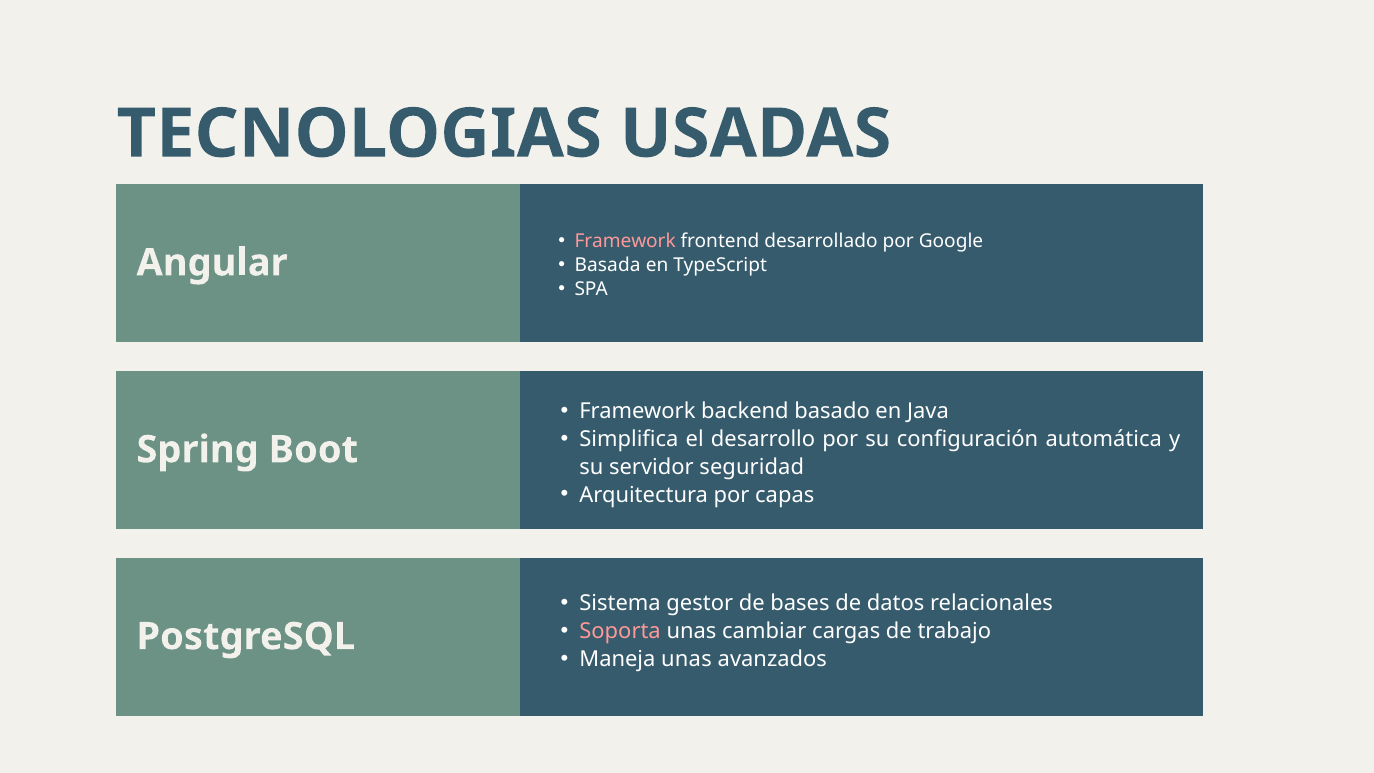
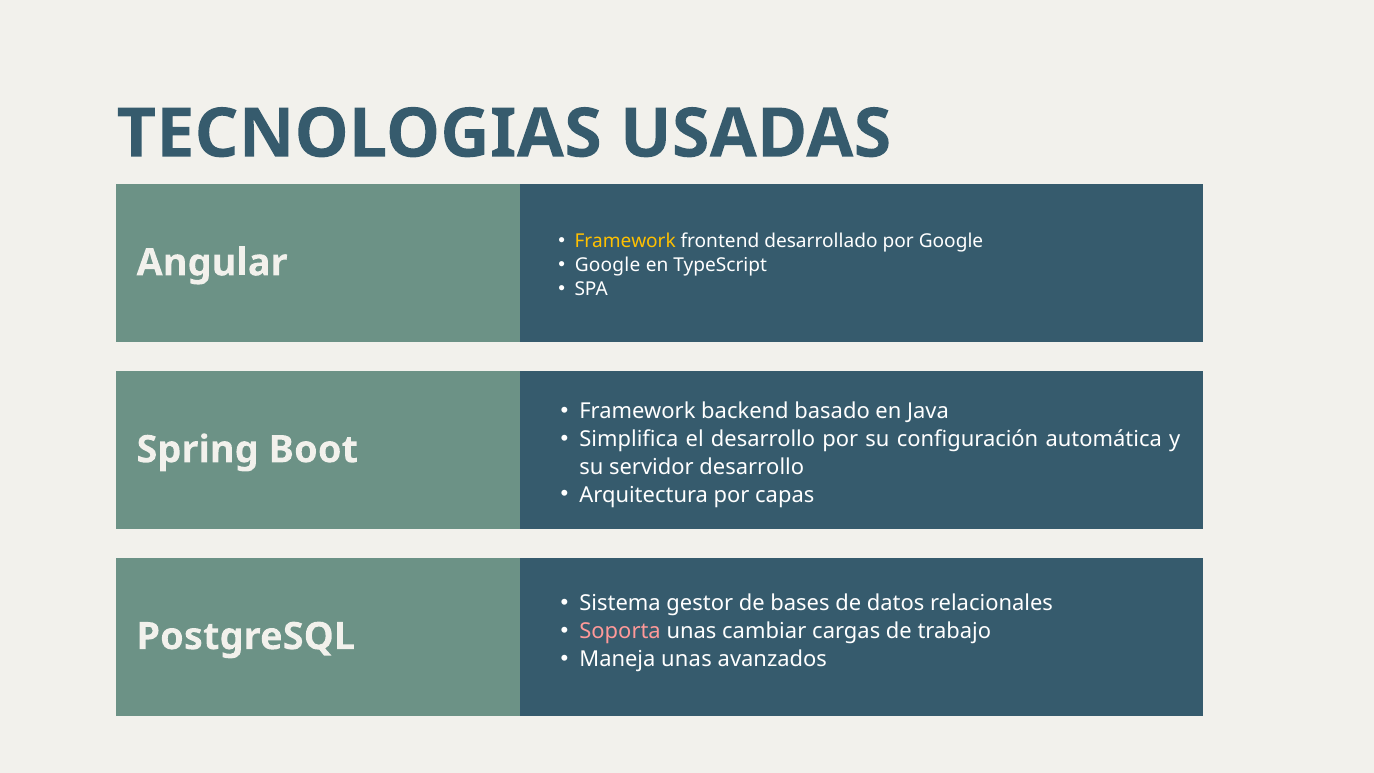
Framework at (625, 241) colour: pink -> yellow
Basada at (608, 265): Basada -> Google
servidor seguridad: seguridad -> desarrollo
